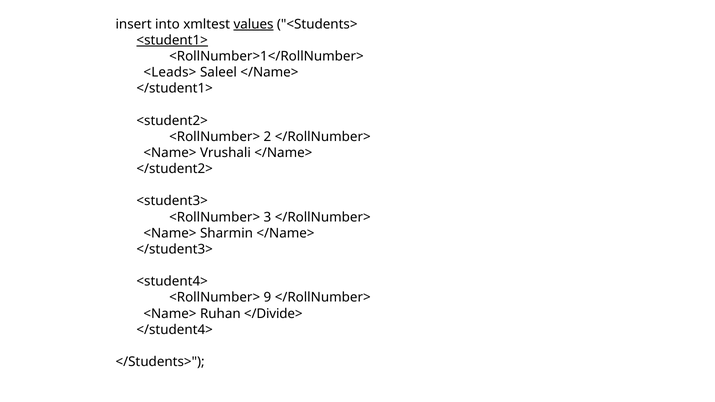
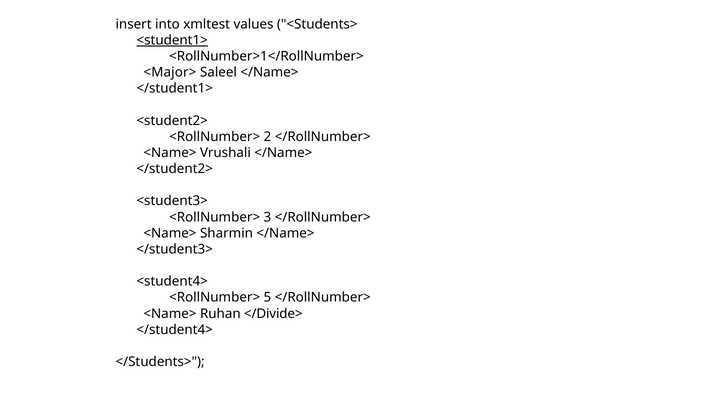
values underline: present -> none
<Leads>: <Leads> -> <Major>
9: 9 -> 5
